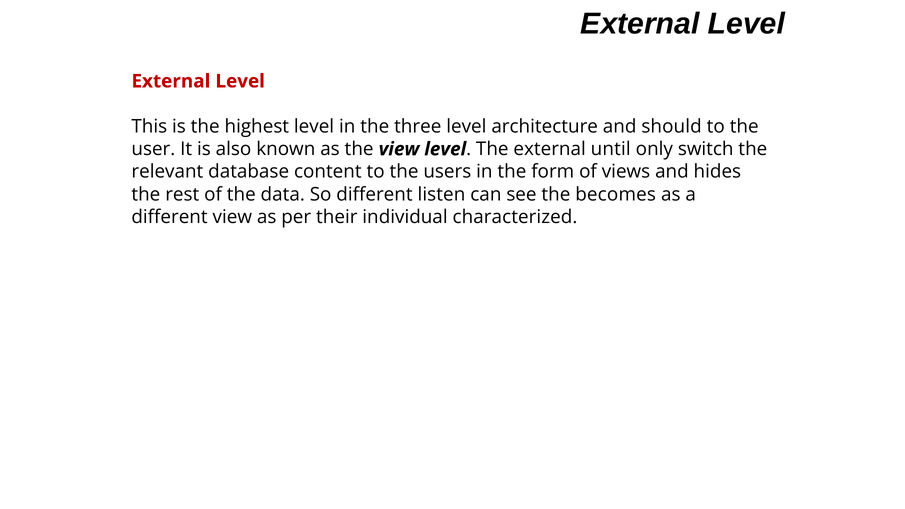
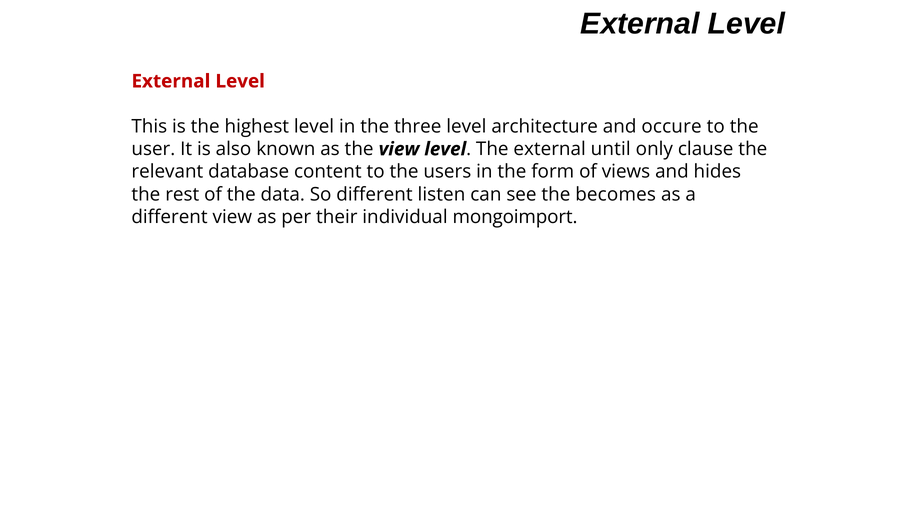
should: should -> occure
switch: switch -> clause
characterized: characterized -> mongoimport
